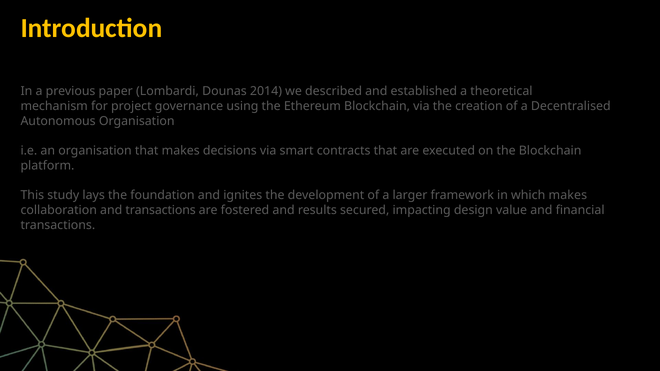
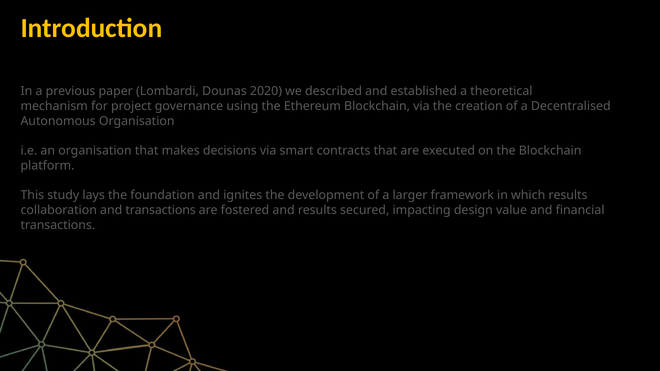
2014: 2014 -> 2020
which makes: makes -> results
